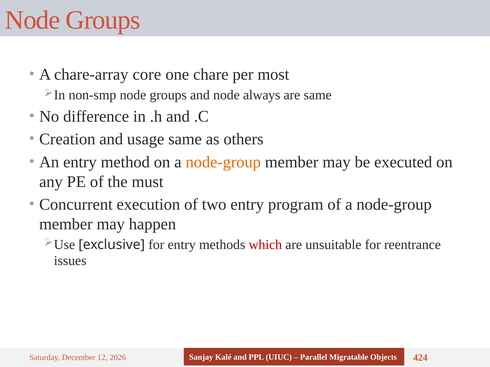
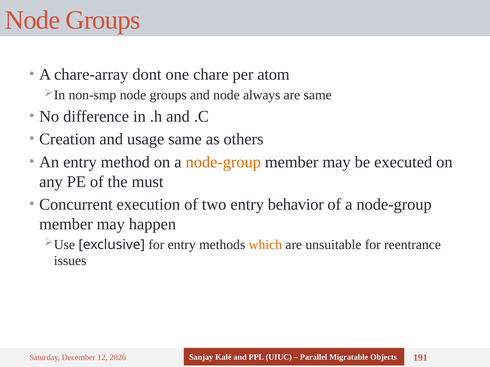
core: core -> dont
most: most -> atom
program: program -> behavior
which colour: red -> orange
424: 424 -> 191
